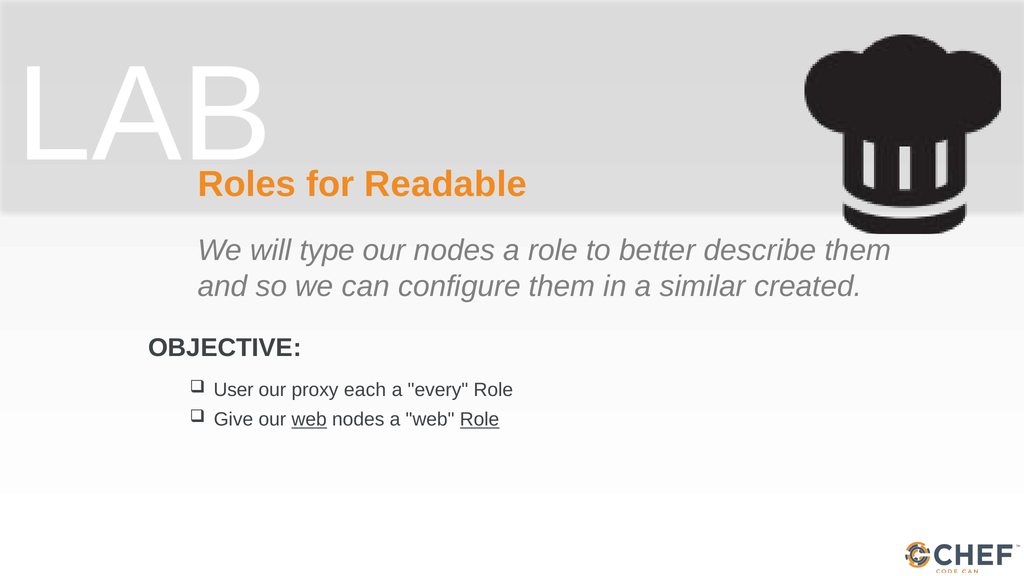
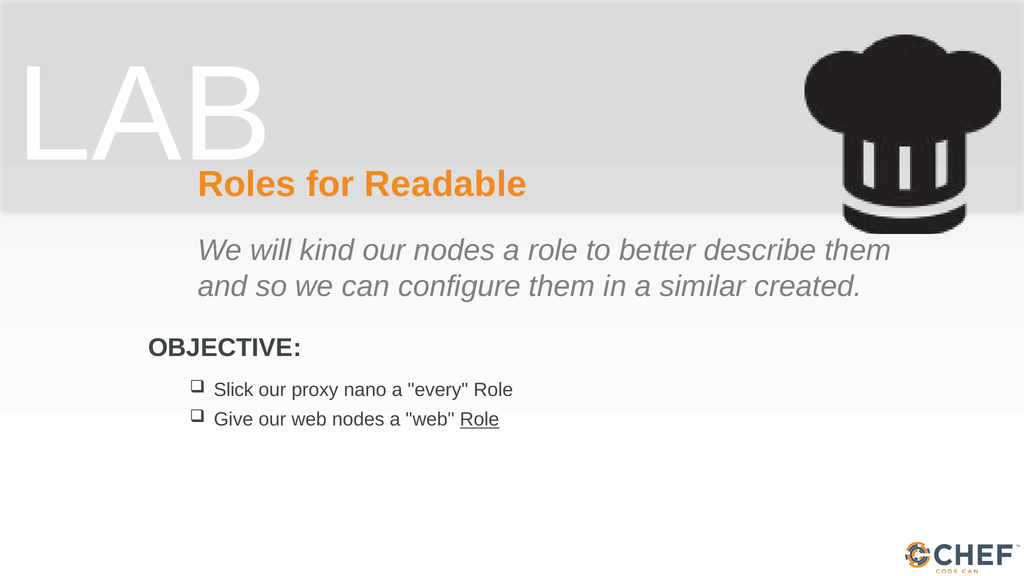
type: type -> kind
User: User -> Slick
each: each -> nano
web at (309, 420) underline: present -> none
